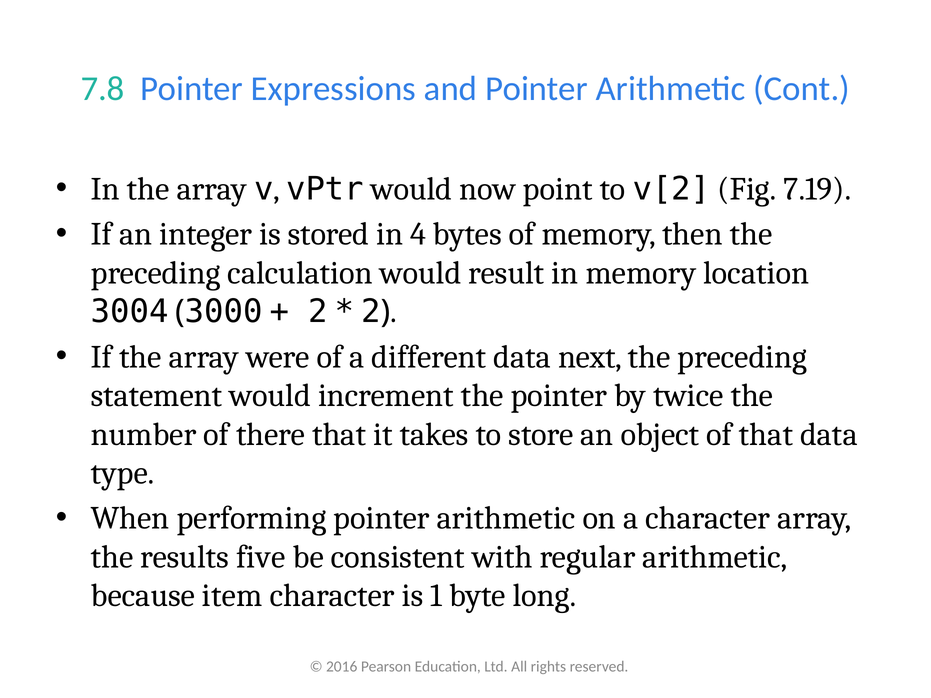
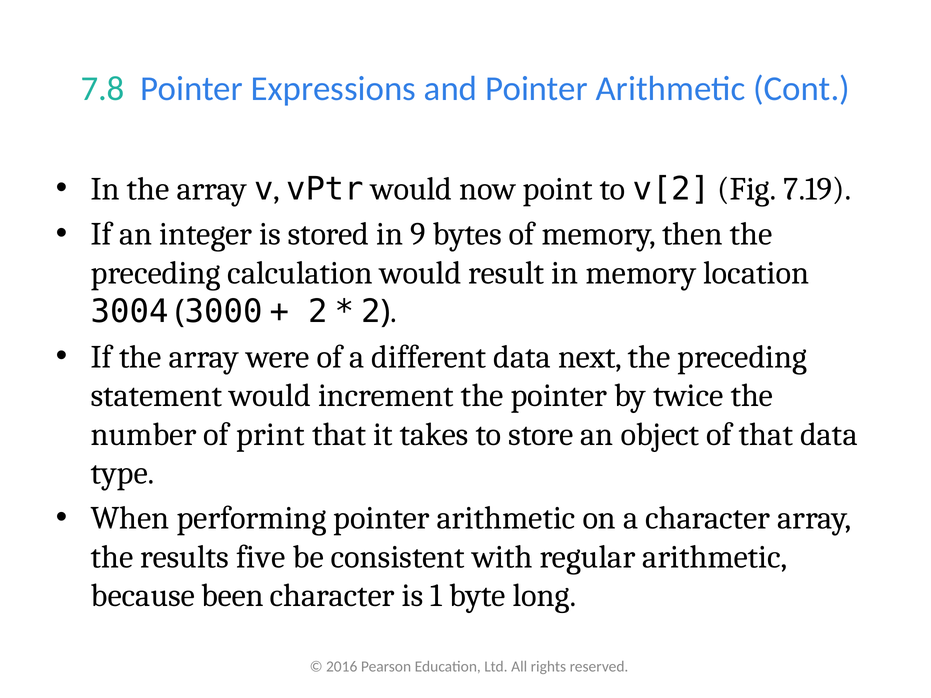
4: 4 -> 9
there: there -> print
item: item -> been
